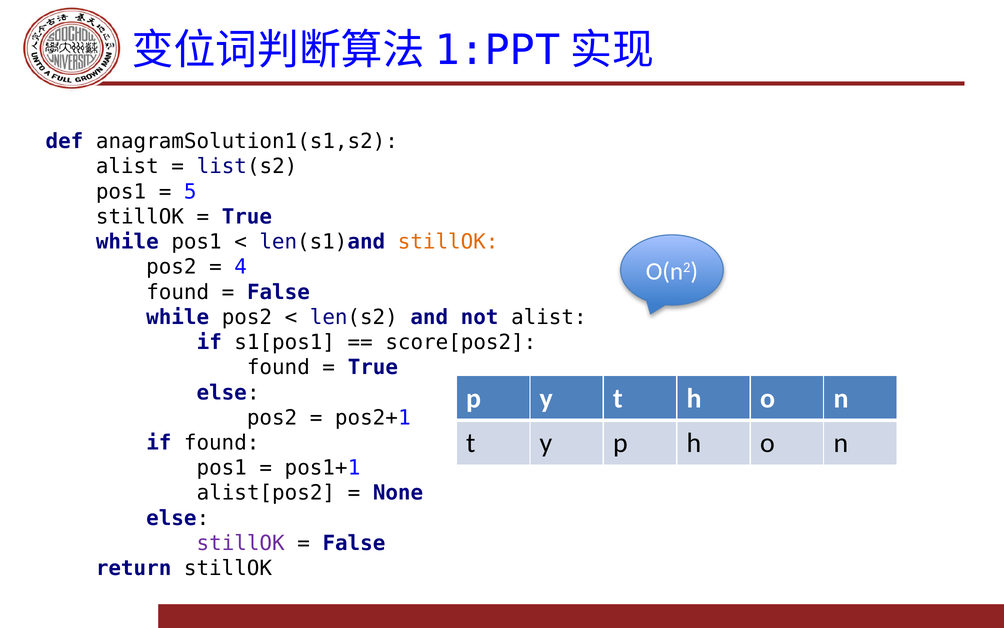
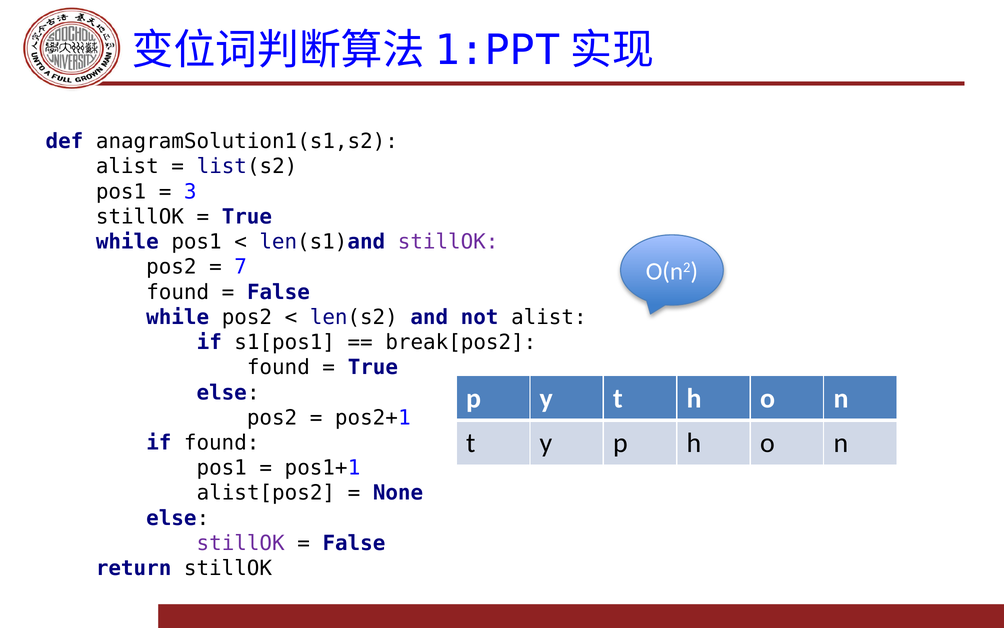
5: 5 -> 3
stillOK at (448, 242) colour: orange -> purple
4: 4 -> 7
score[pos2: score[pos2 -> break[pos2
